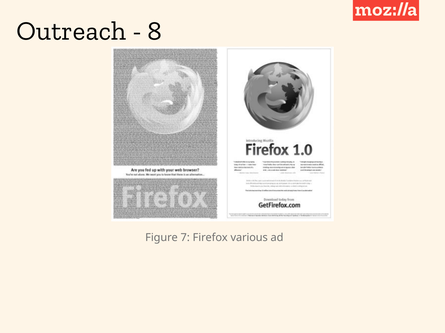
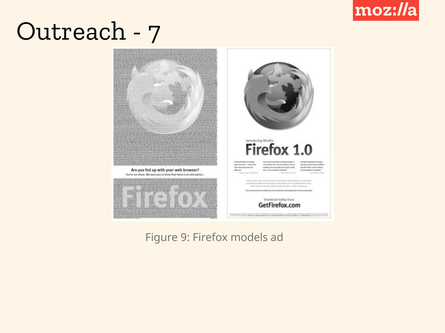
8: 8 -> 7
7: 7 -> 9
various: various -> models
